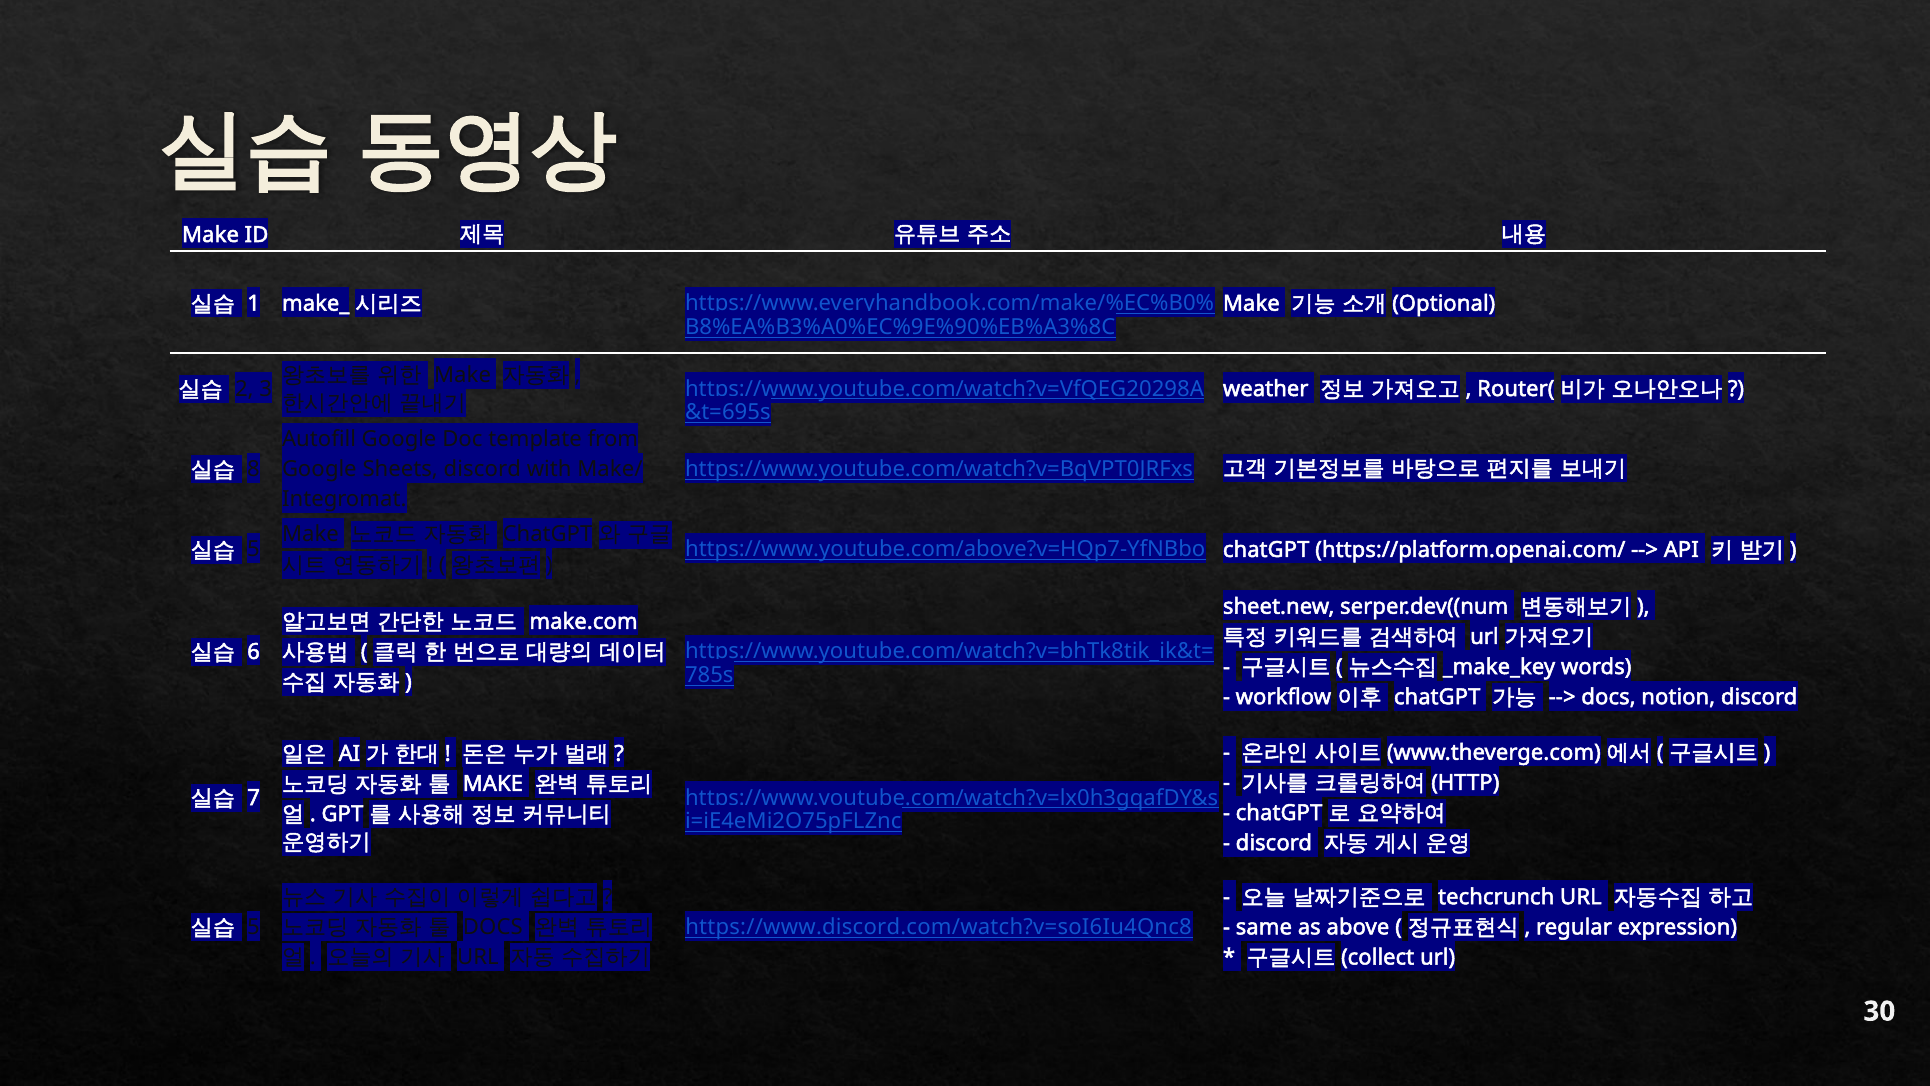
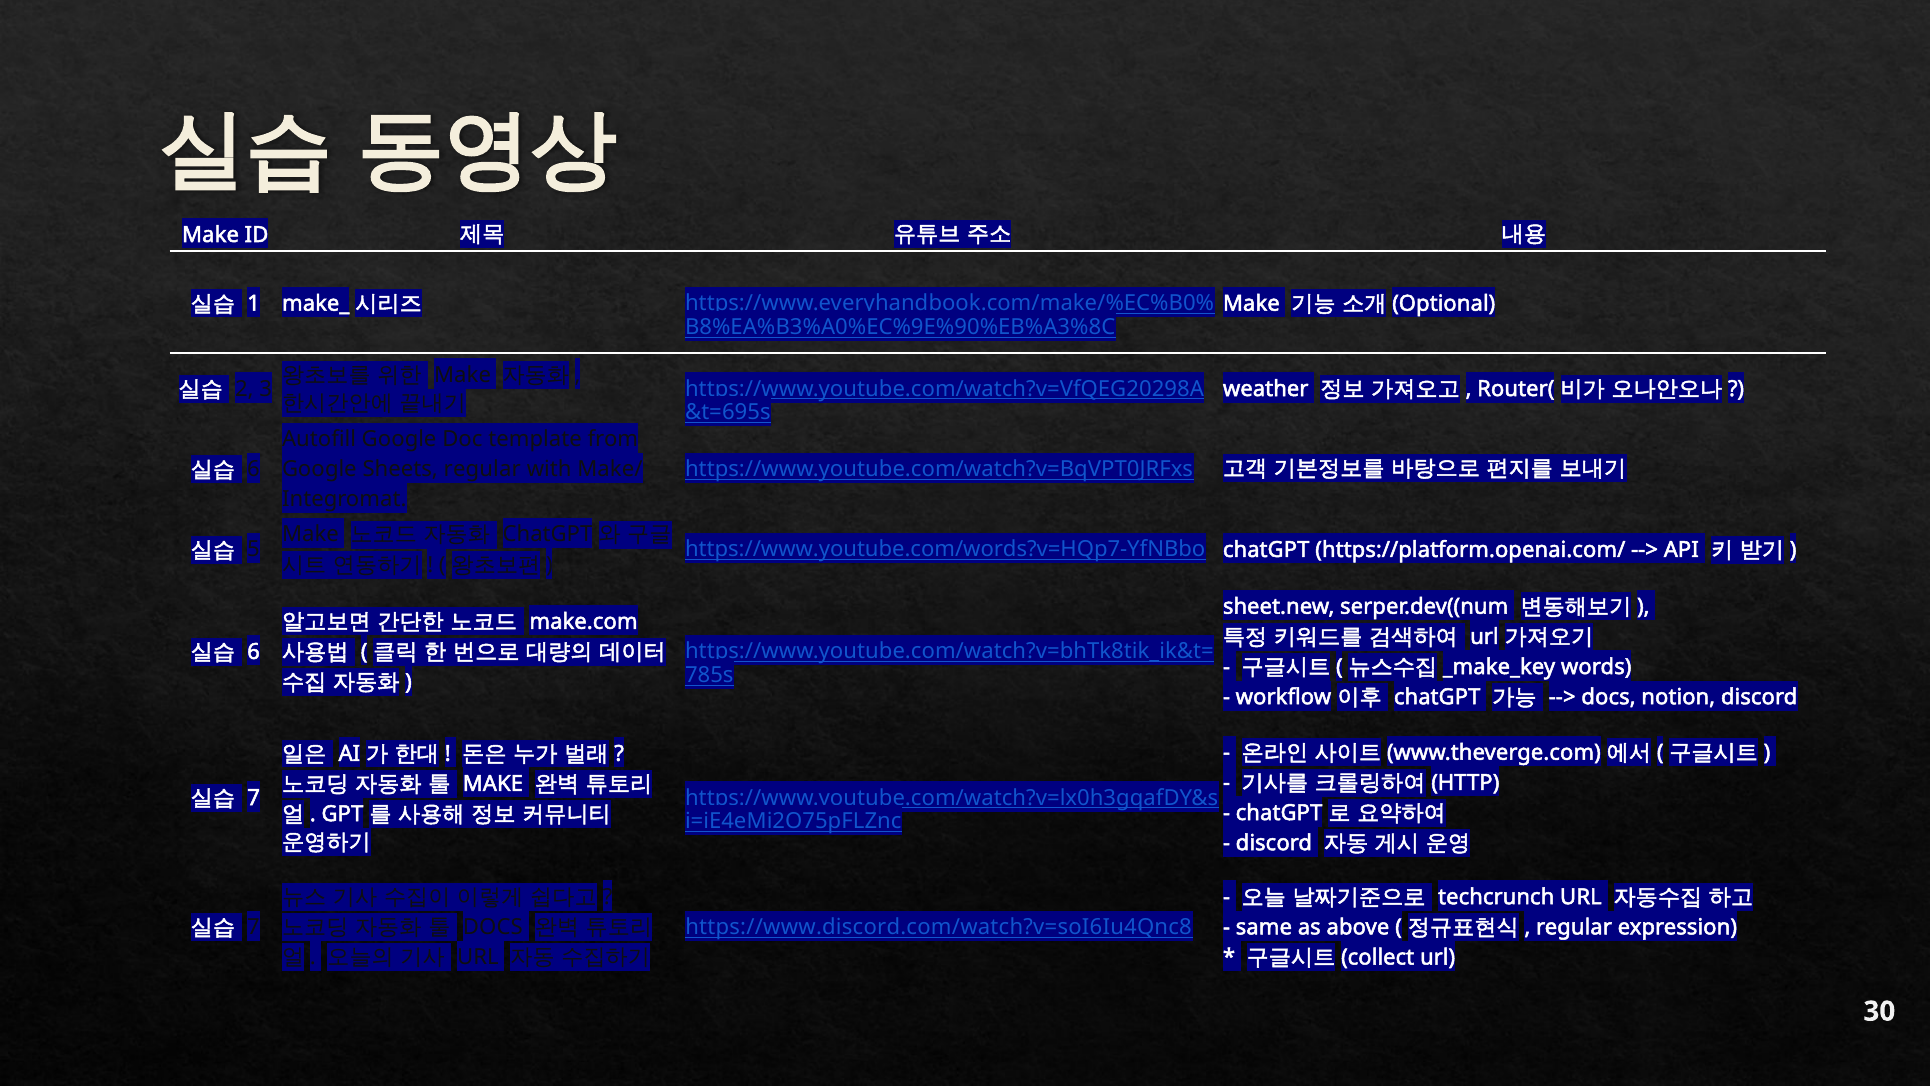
8 at (254, 469): 8 -> 6
Sheets discord: discord -> regular
https://www.youtube.com/above?v=HQp7-YfNBbo: https://www.youtube.com/above?v=HQp7-YfNBbo -> https://www.youtube.com/words?v=HQp7-YfNBbo
5 at (254, 927): 5 -> 7
